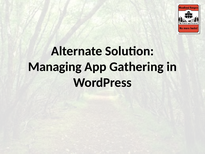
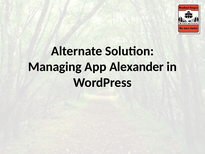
Gathering: Gathering -> Alexander
